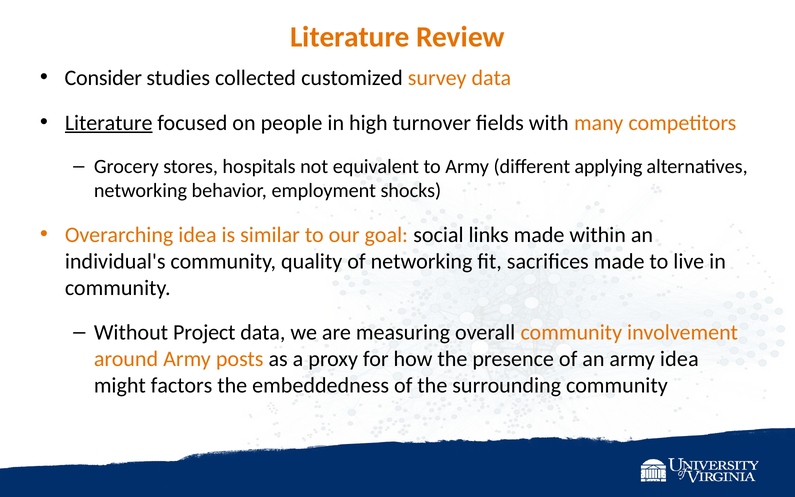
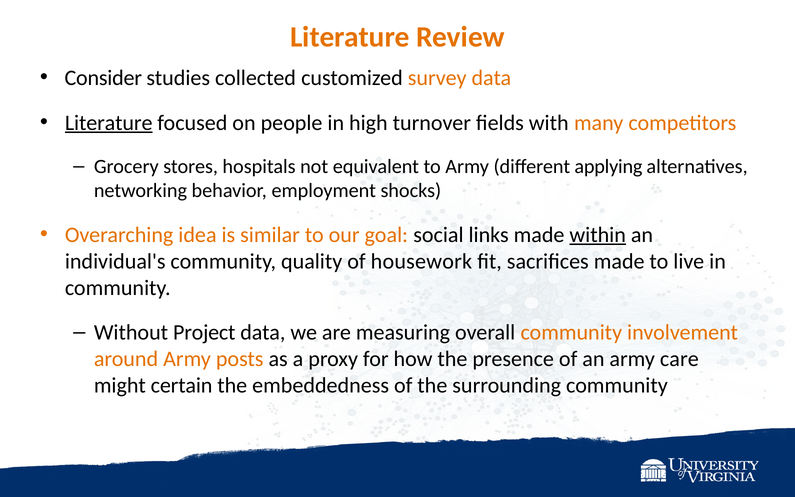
within underline: none -> present
of networking: networking -> housework
army idea: idea -> care
factors: factors -> certain
